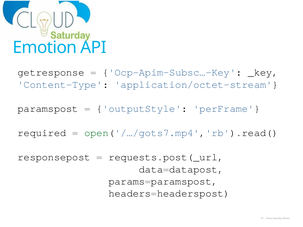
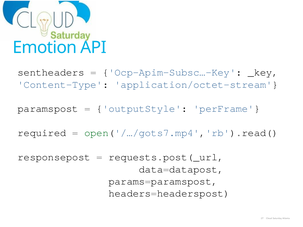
getresponse: getresponse -> sentheaders
